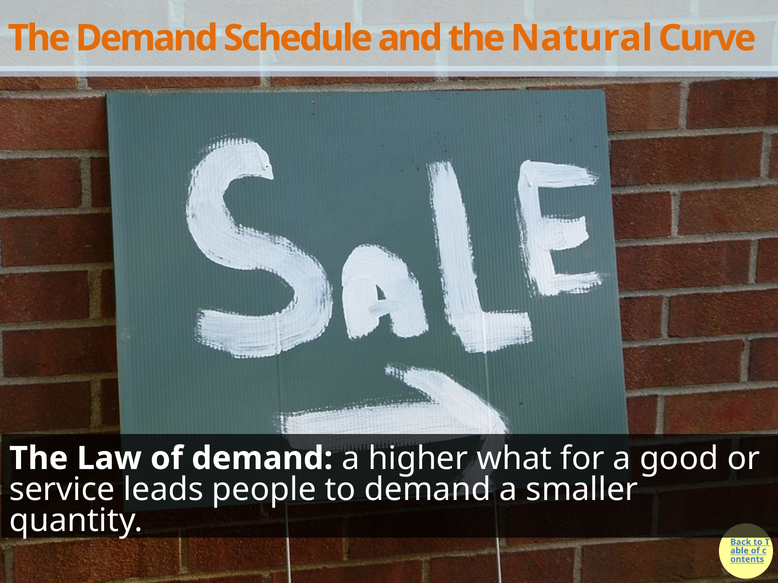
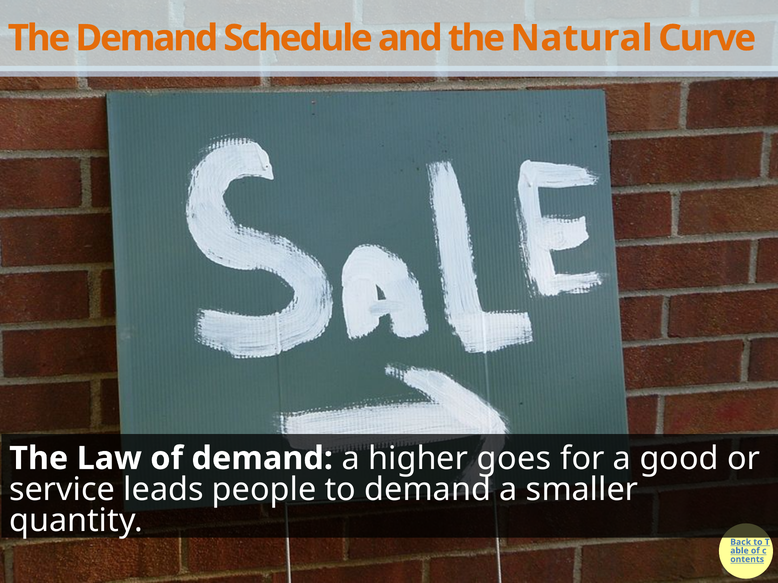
what: what -> goes
